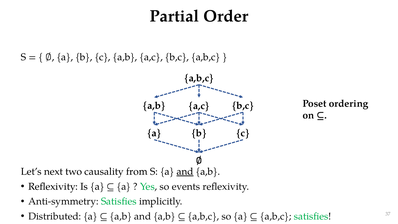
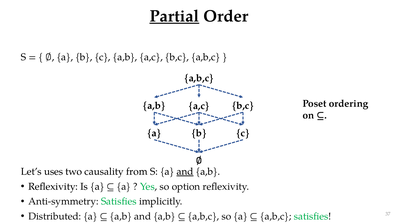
Partial underline: none -> present
next: next -> uses
events: events -> option
